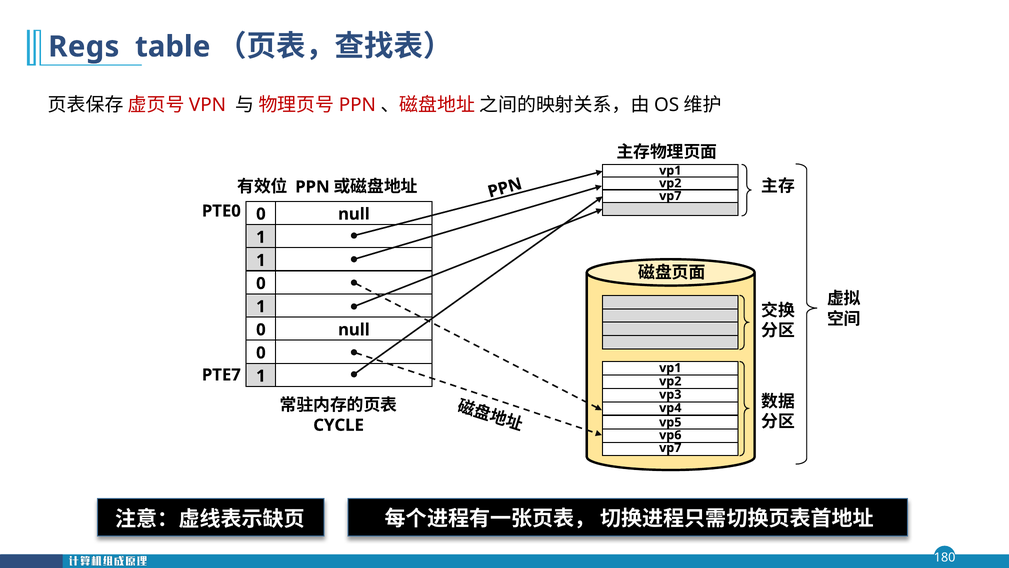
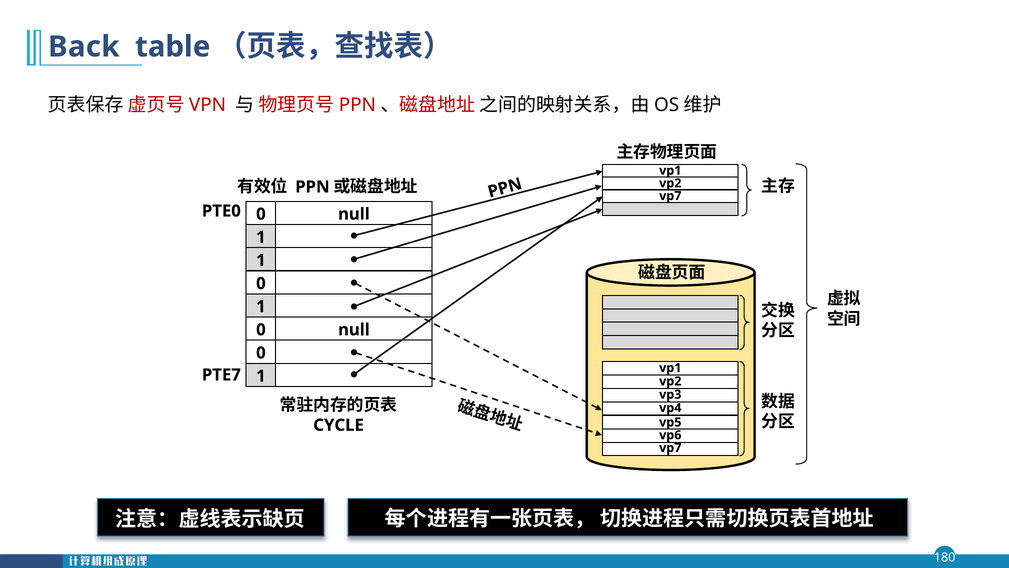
Regs: Regs -> Back
